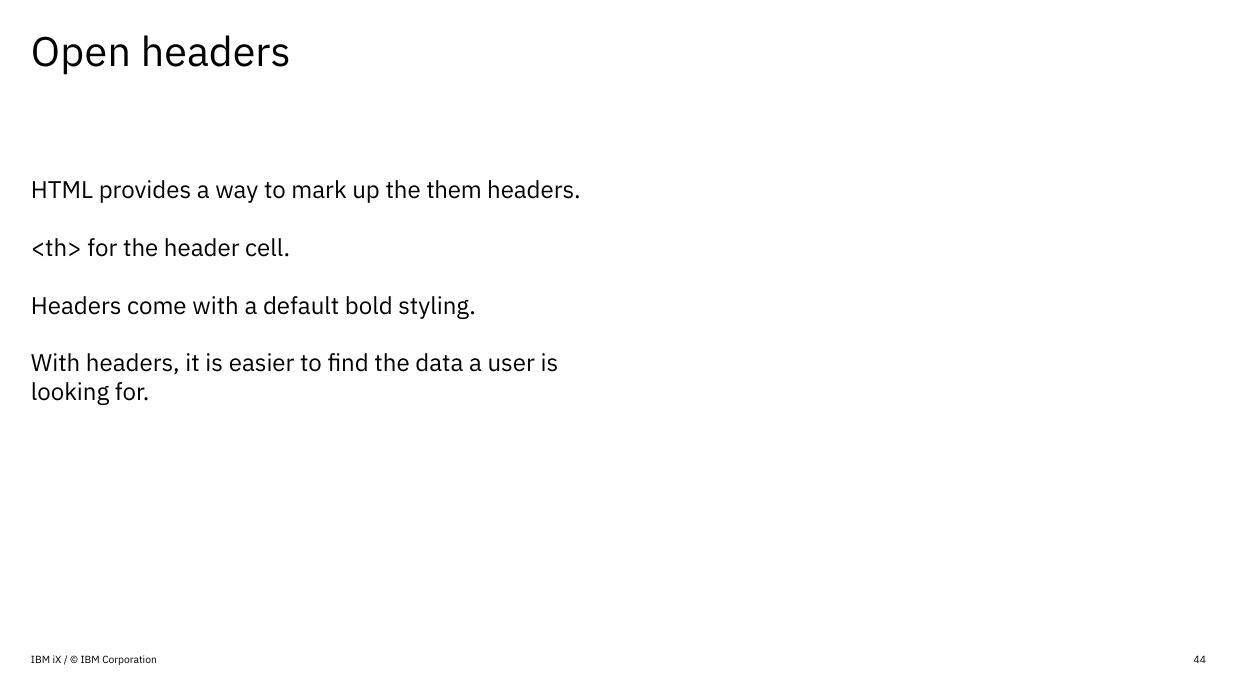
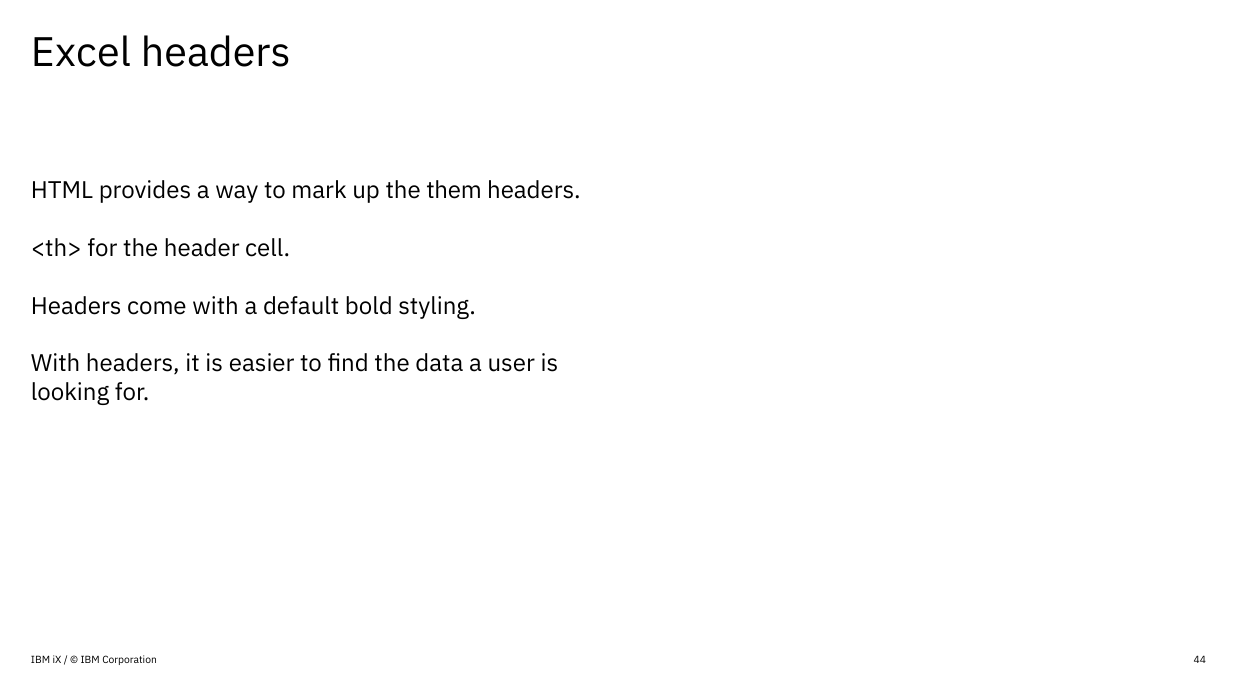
Open: Open -> Excel
